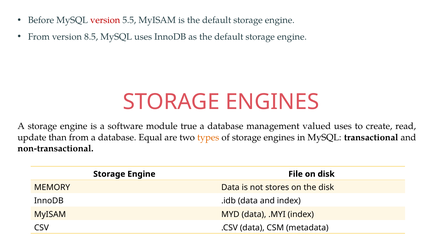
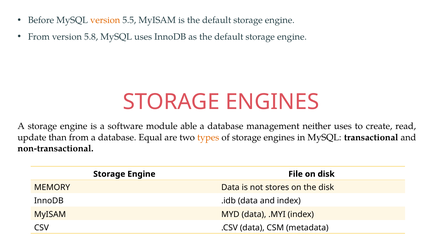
version at (105, 20) colour: red -> orange
8.5: 8.5 -> 5.8
true: true -> able
valued: valued -> neither
